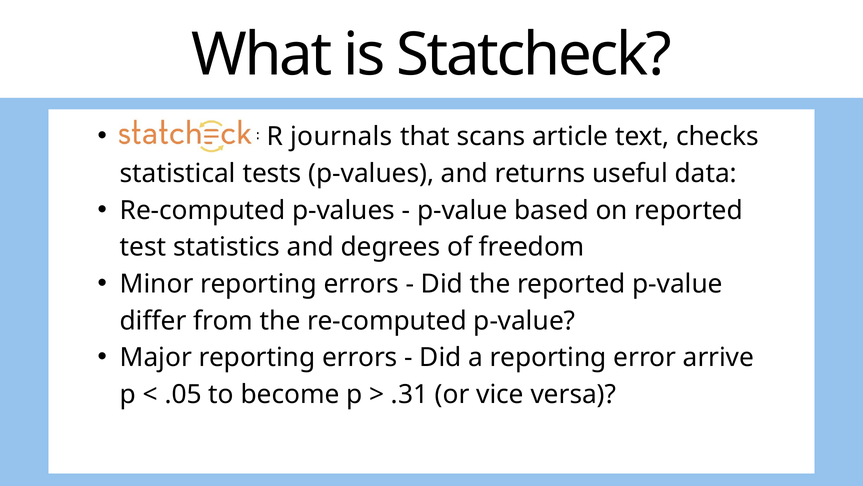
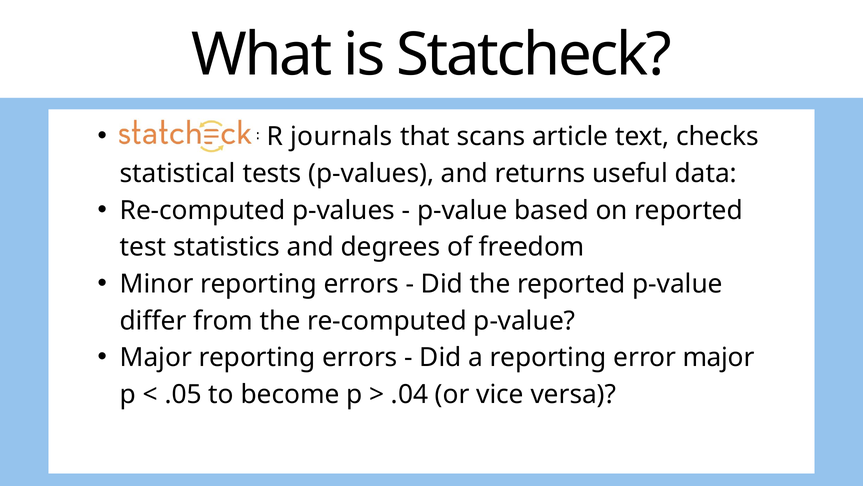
error arrive: arrive -> major
.31: .31 -> .04
